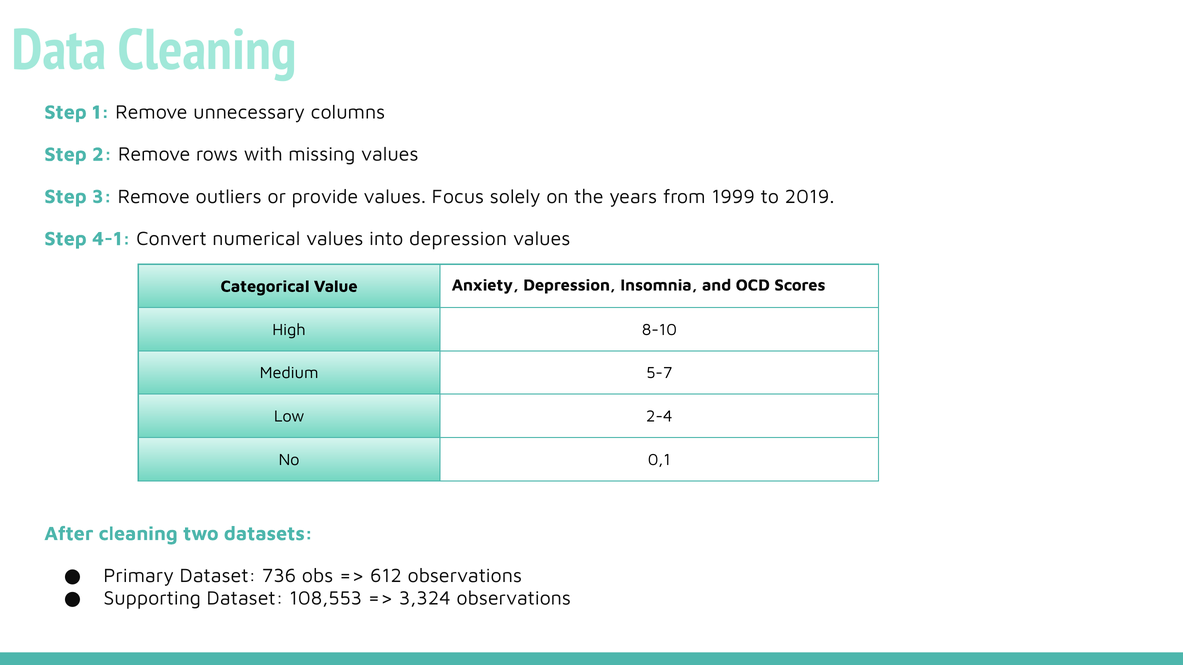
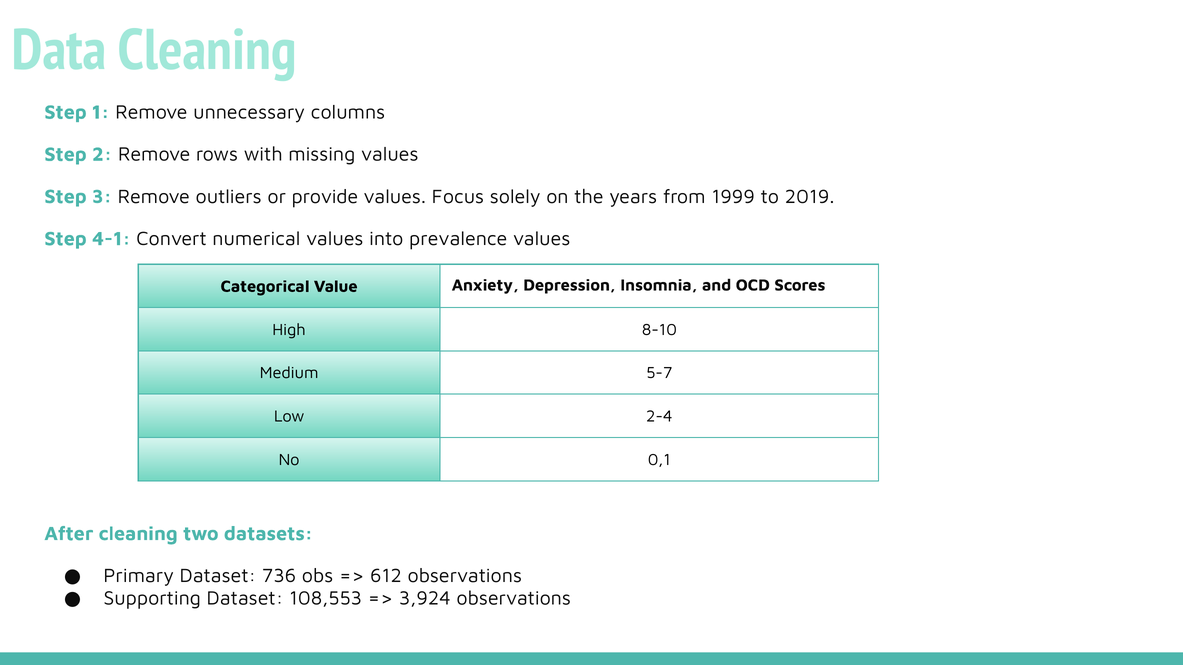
into depression: depression -> prevalence
3,324: 3,324 -> 3,924
